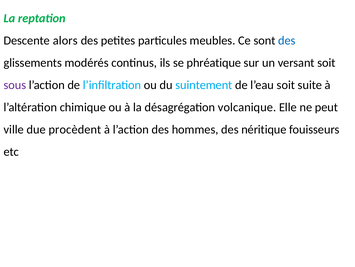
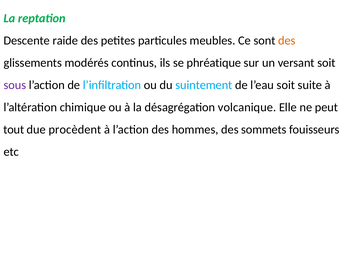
alors: alors -> raide
des at (287, 40) colour: blue -> orange
ville: ville -> tout
néritique: néritique -> sommets
